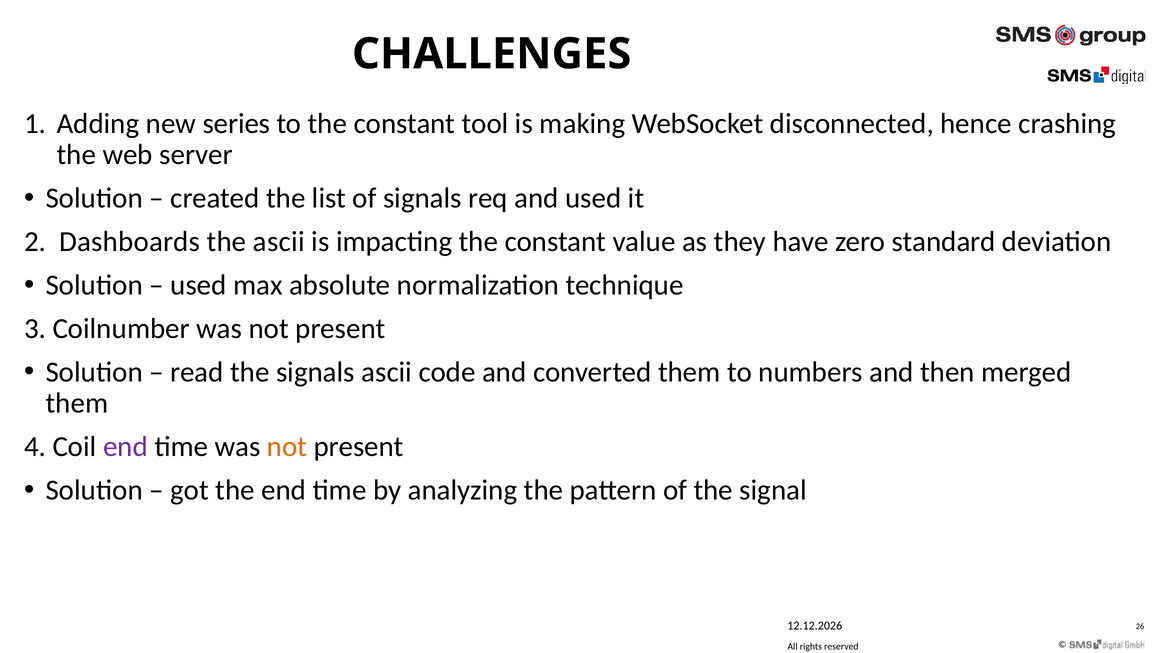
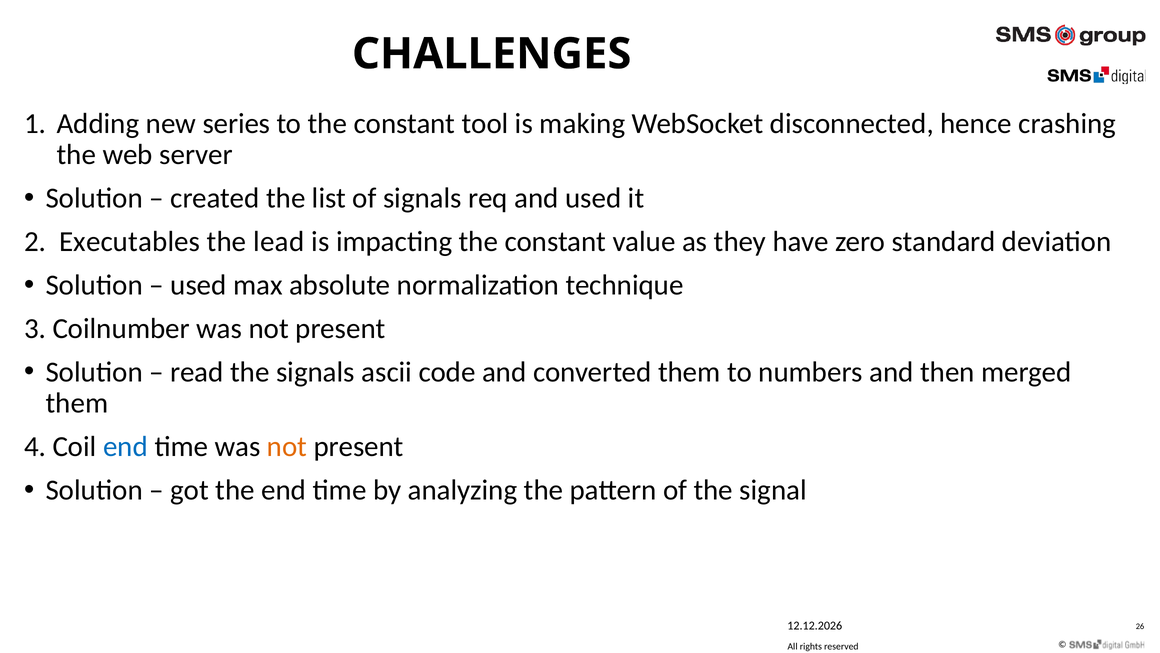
Dashboards: Dashboards -> Executables
the ascii: ascii -> lead
end at (126, 446) colour: purple -> blue
